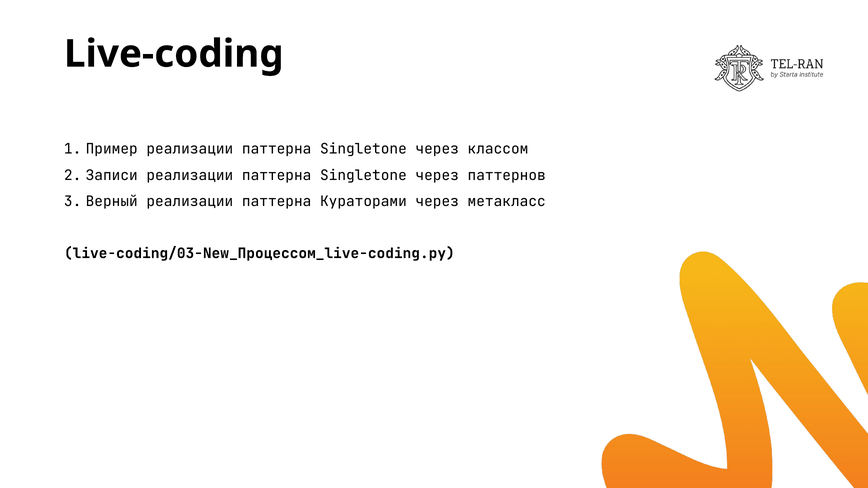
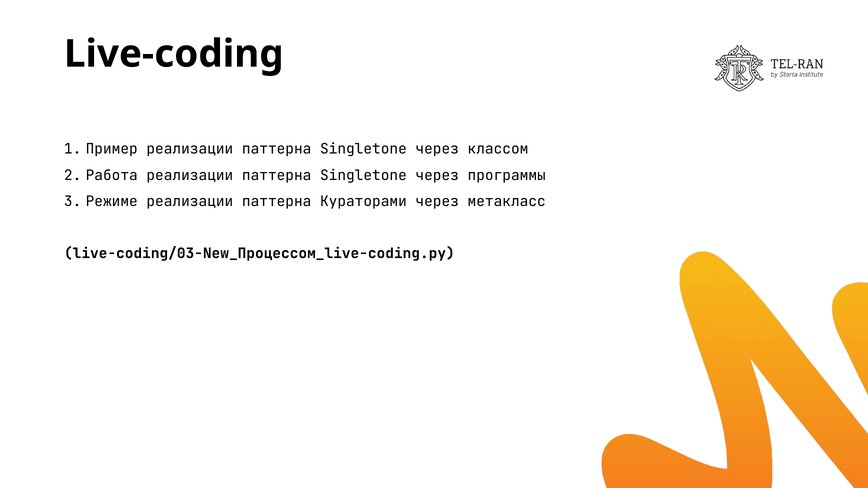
Записи: Записи -> Работа
паттернов: паттернов -> программы
Верный: Верный -> Режиме
